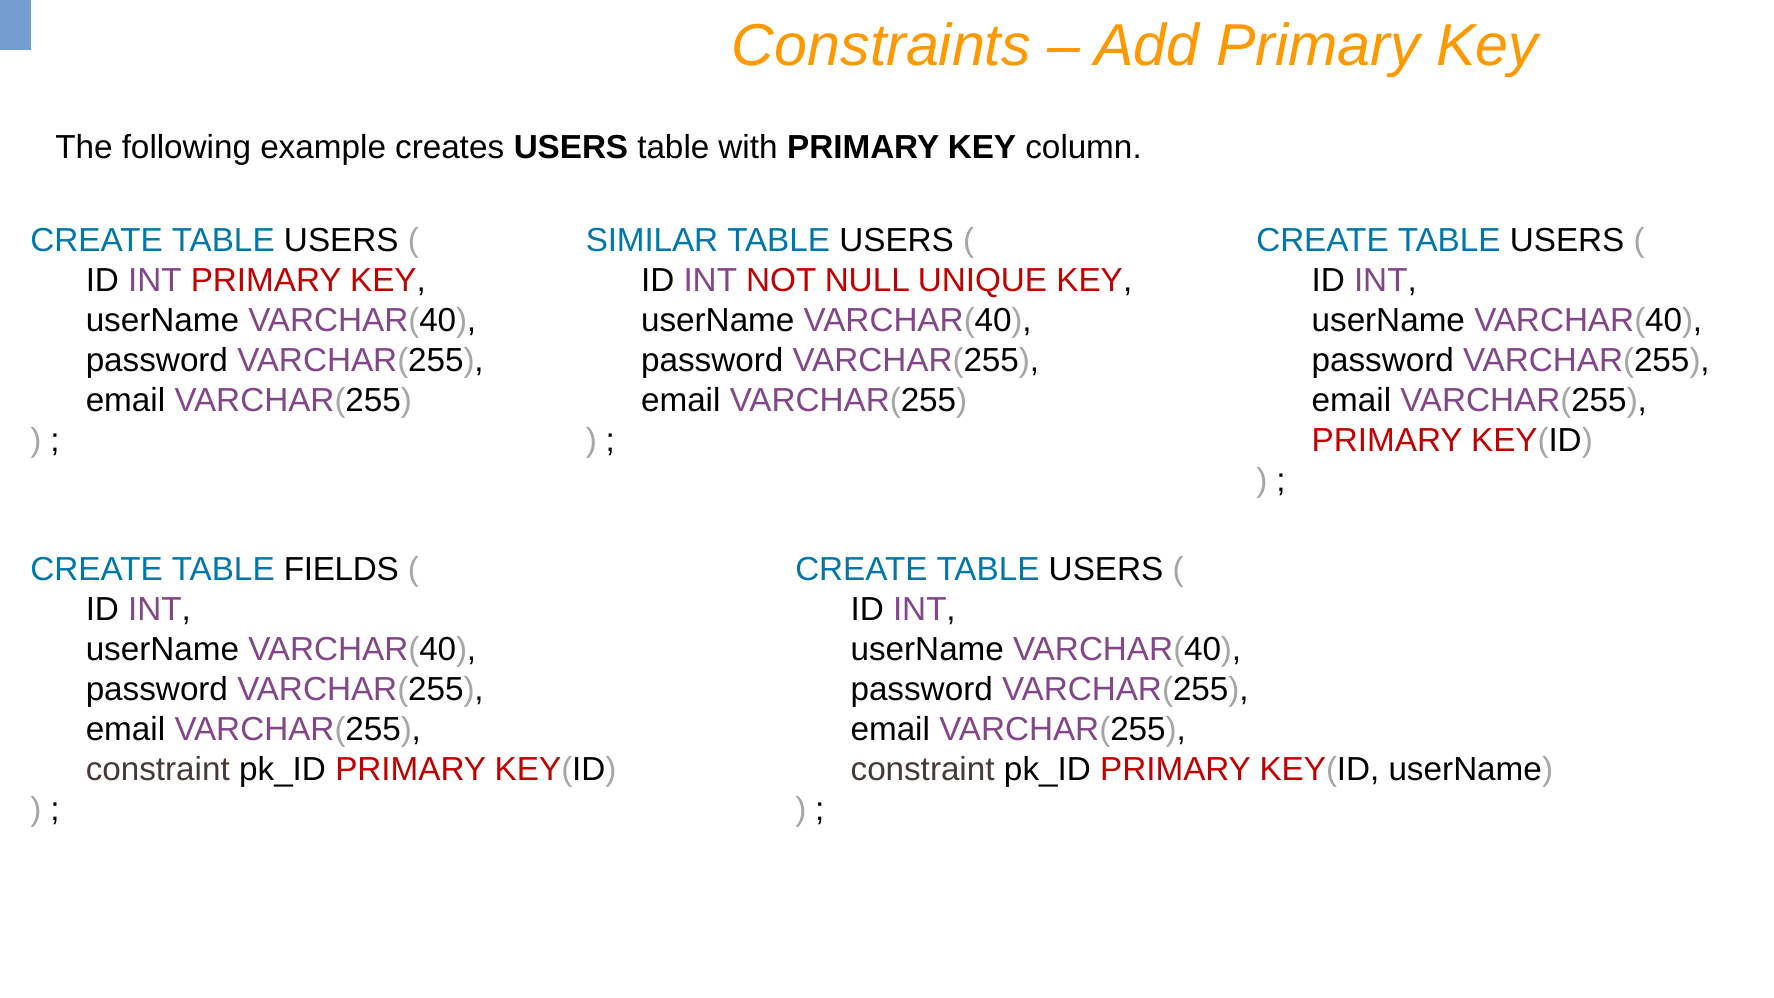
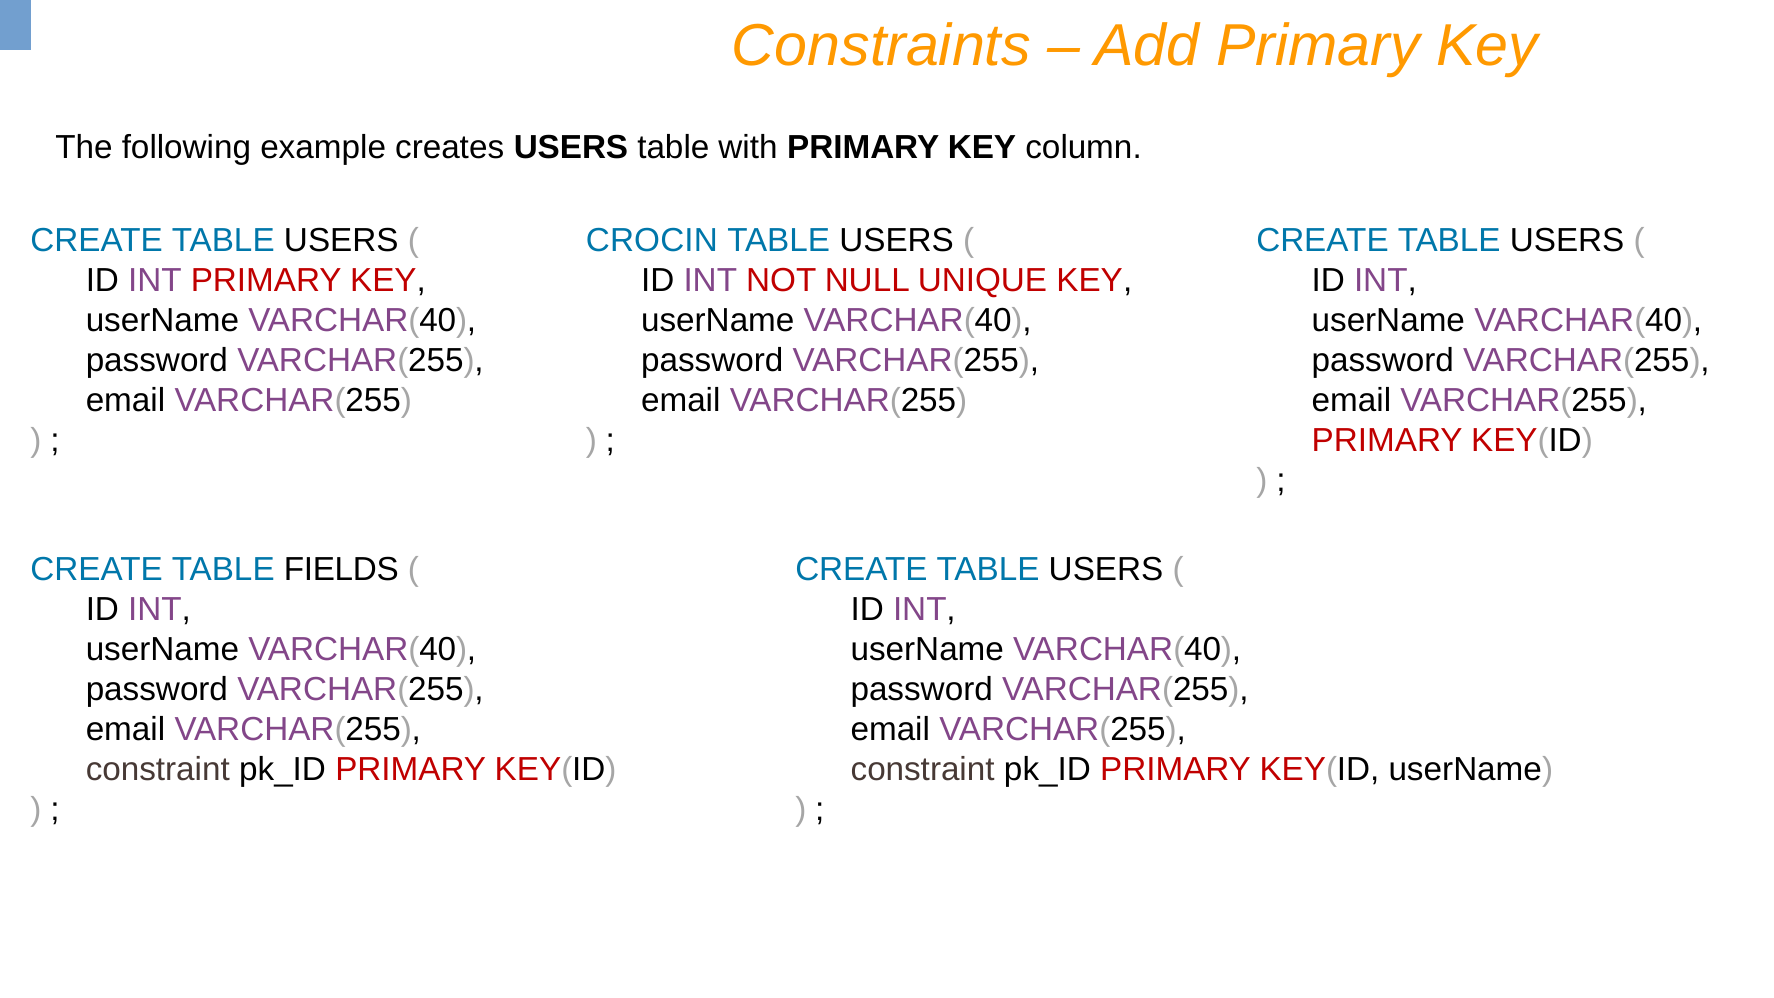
SIMILAR: SIMILAR -> CROCIN
